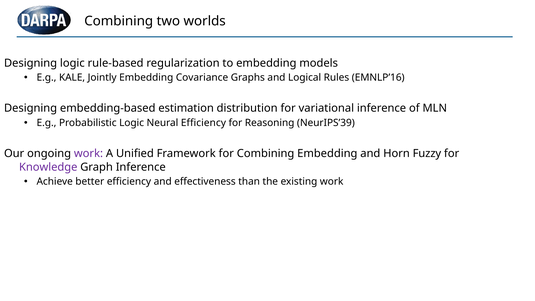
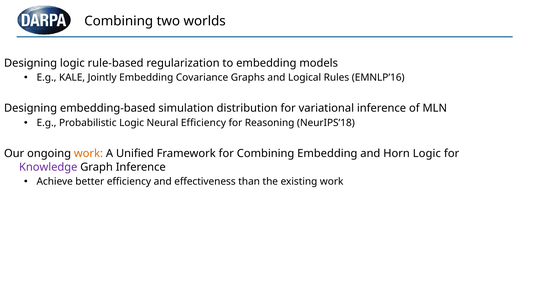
estimation: estimation -> simulation
NeurIPS’39: NeurIPS’39 -> NeurIPS’18
work at (88, 154) colour: purple -> orange
Horn Fuzzy: Fuzzy -> Logic
